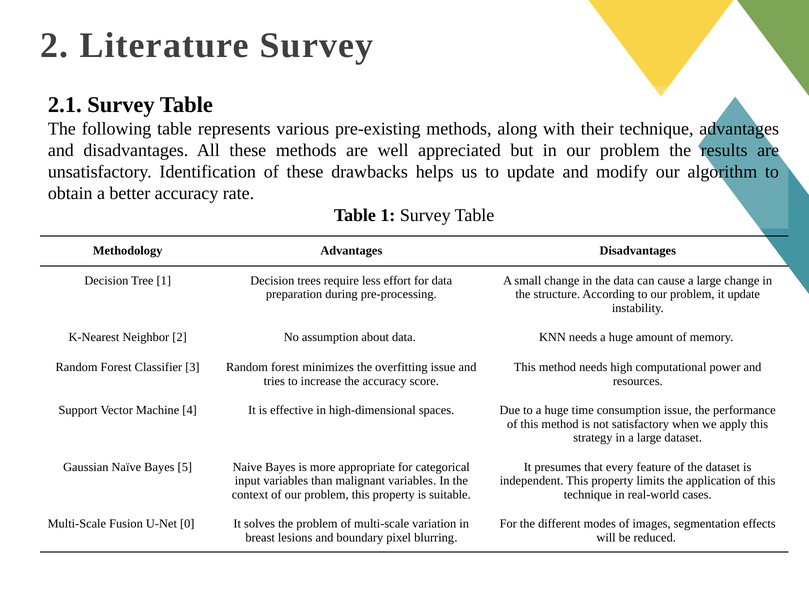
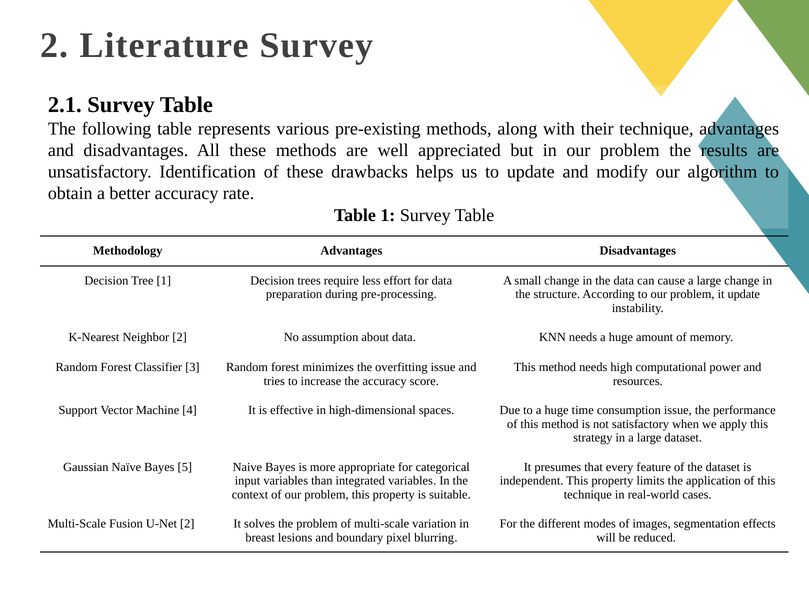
malignant: malignant -> integrated
U-Net 0: 0 -> 2
